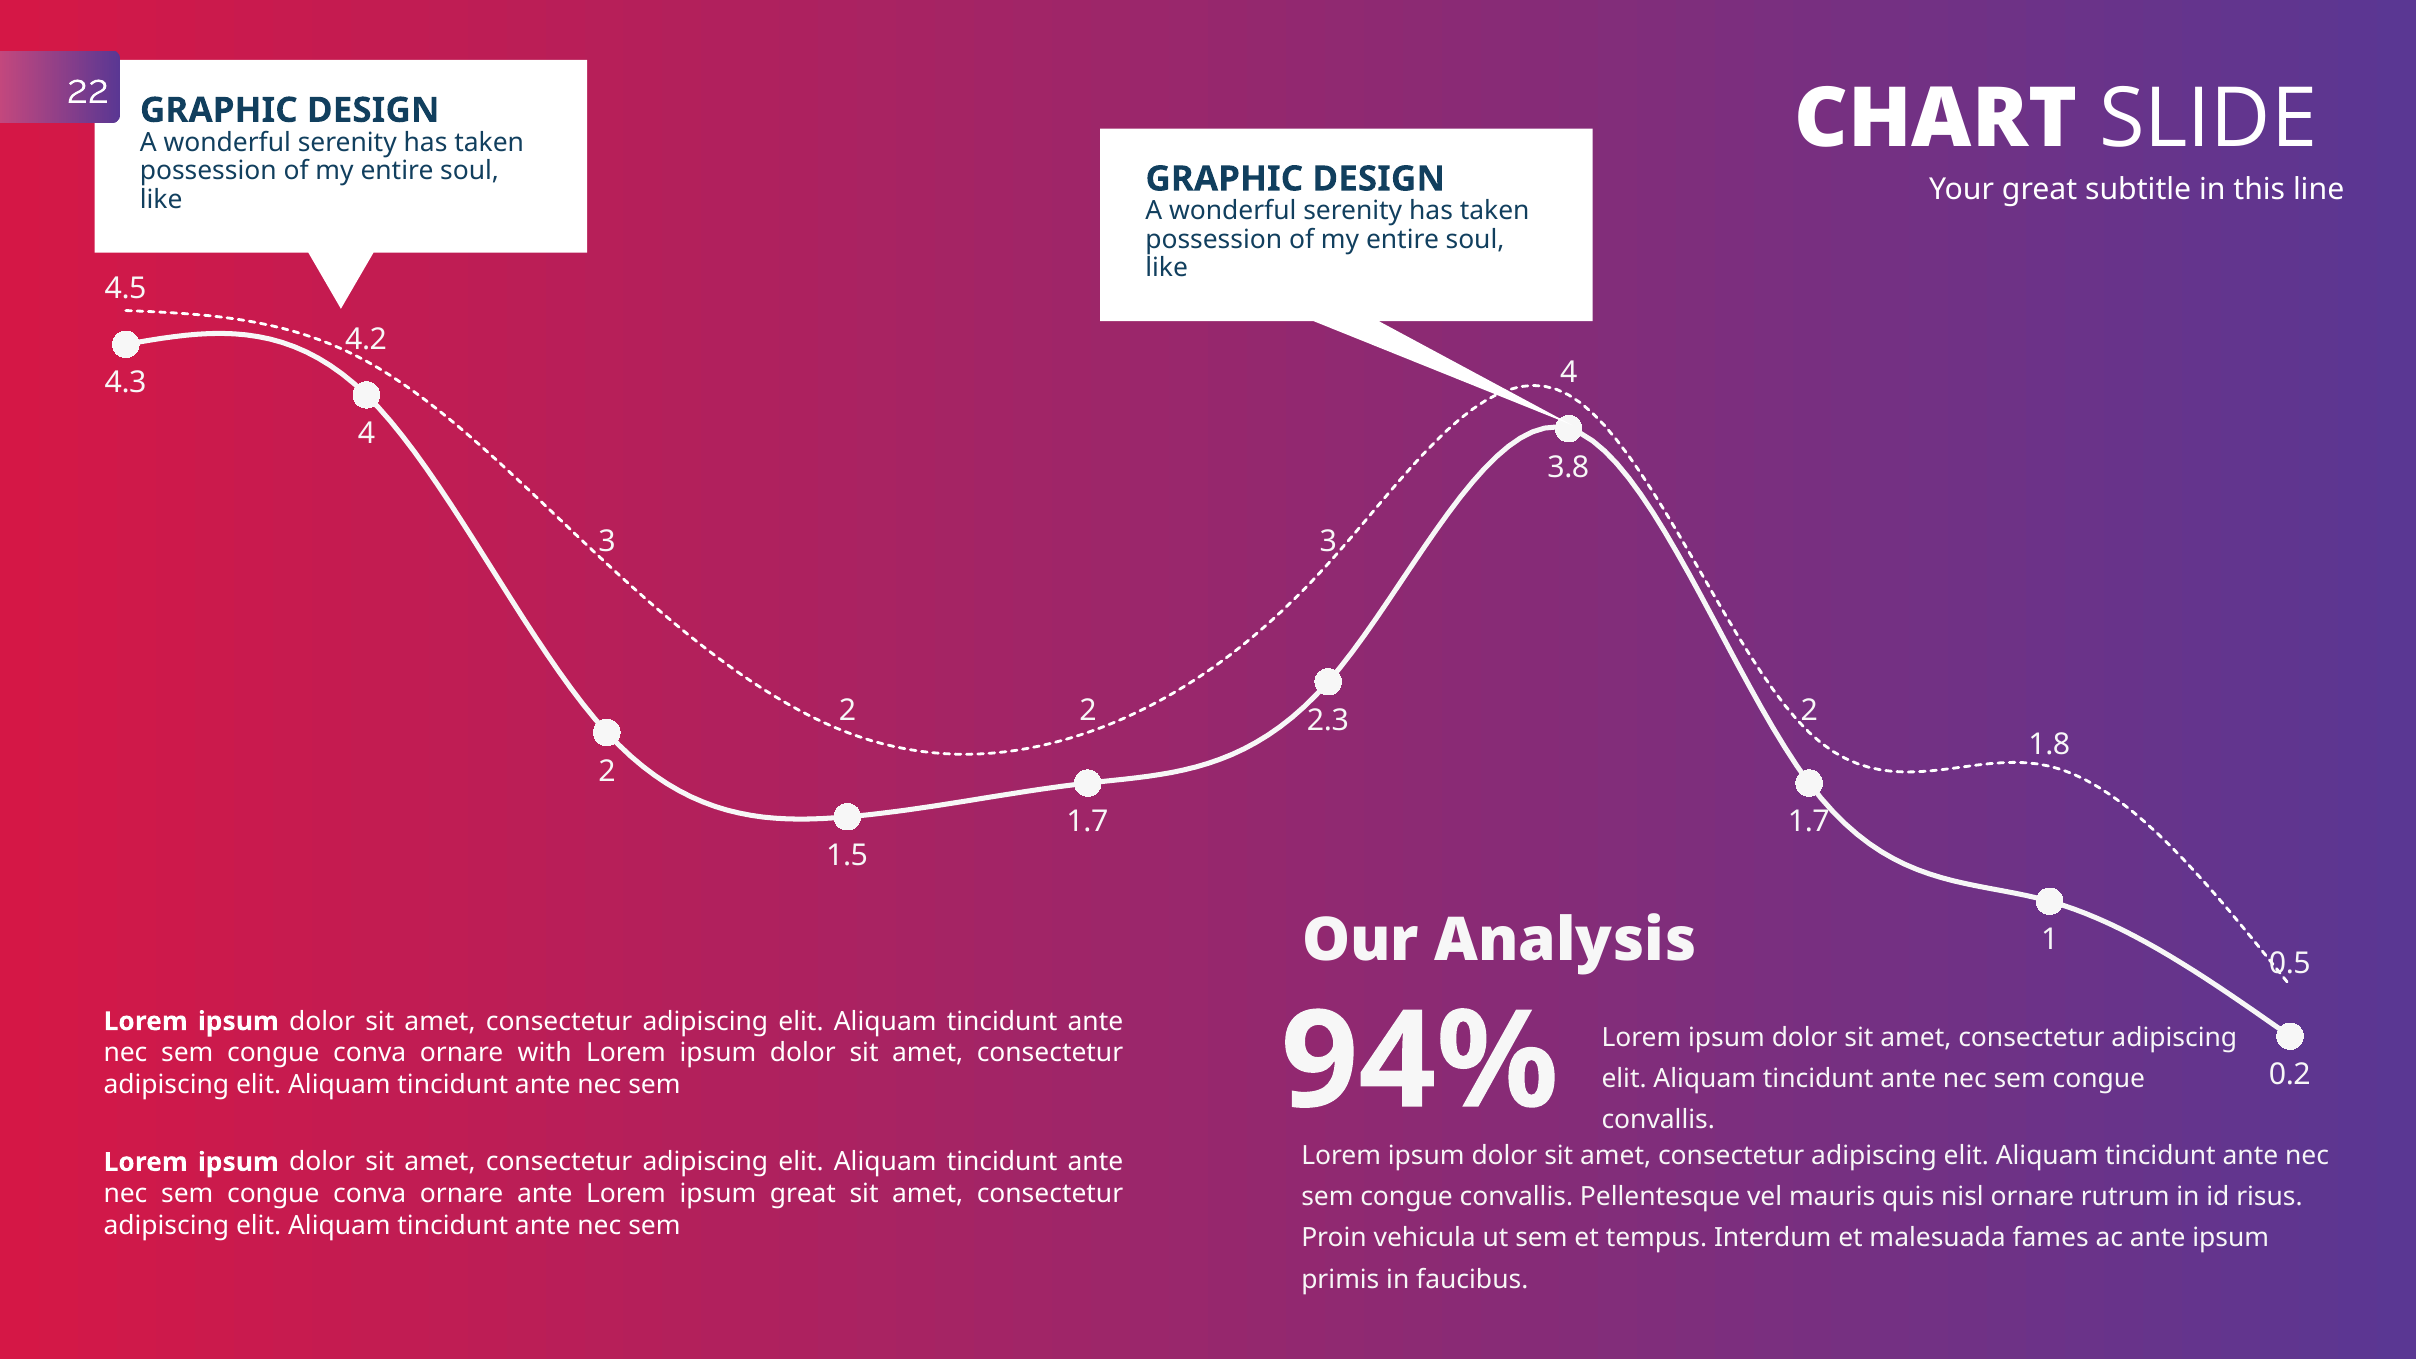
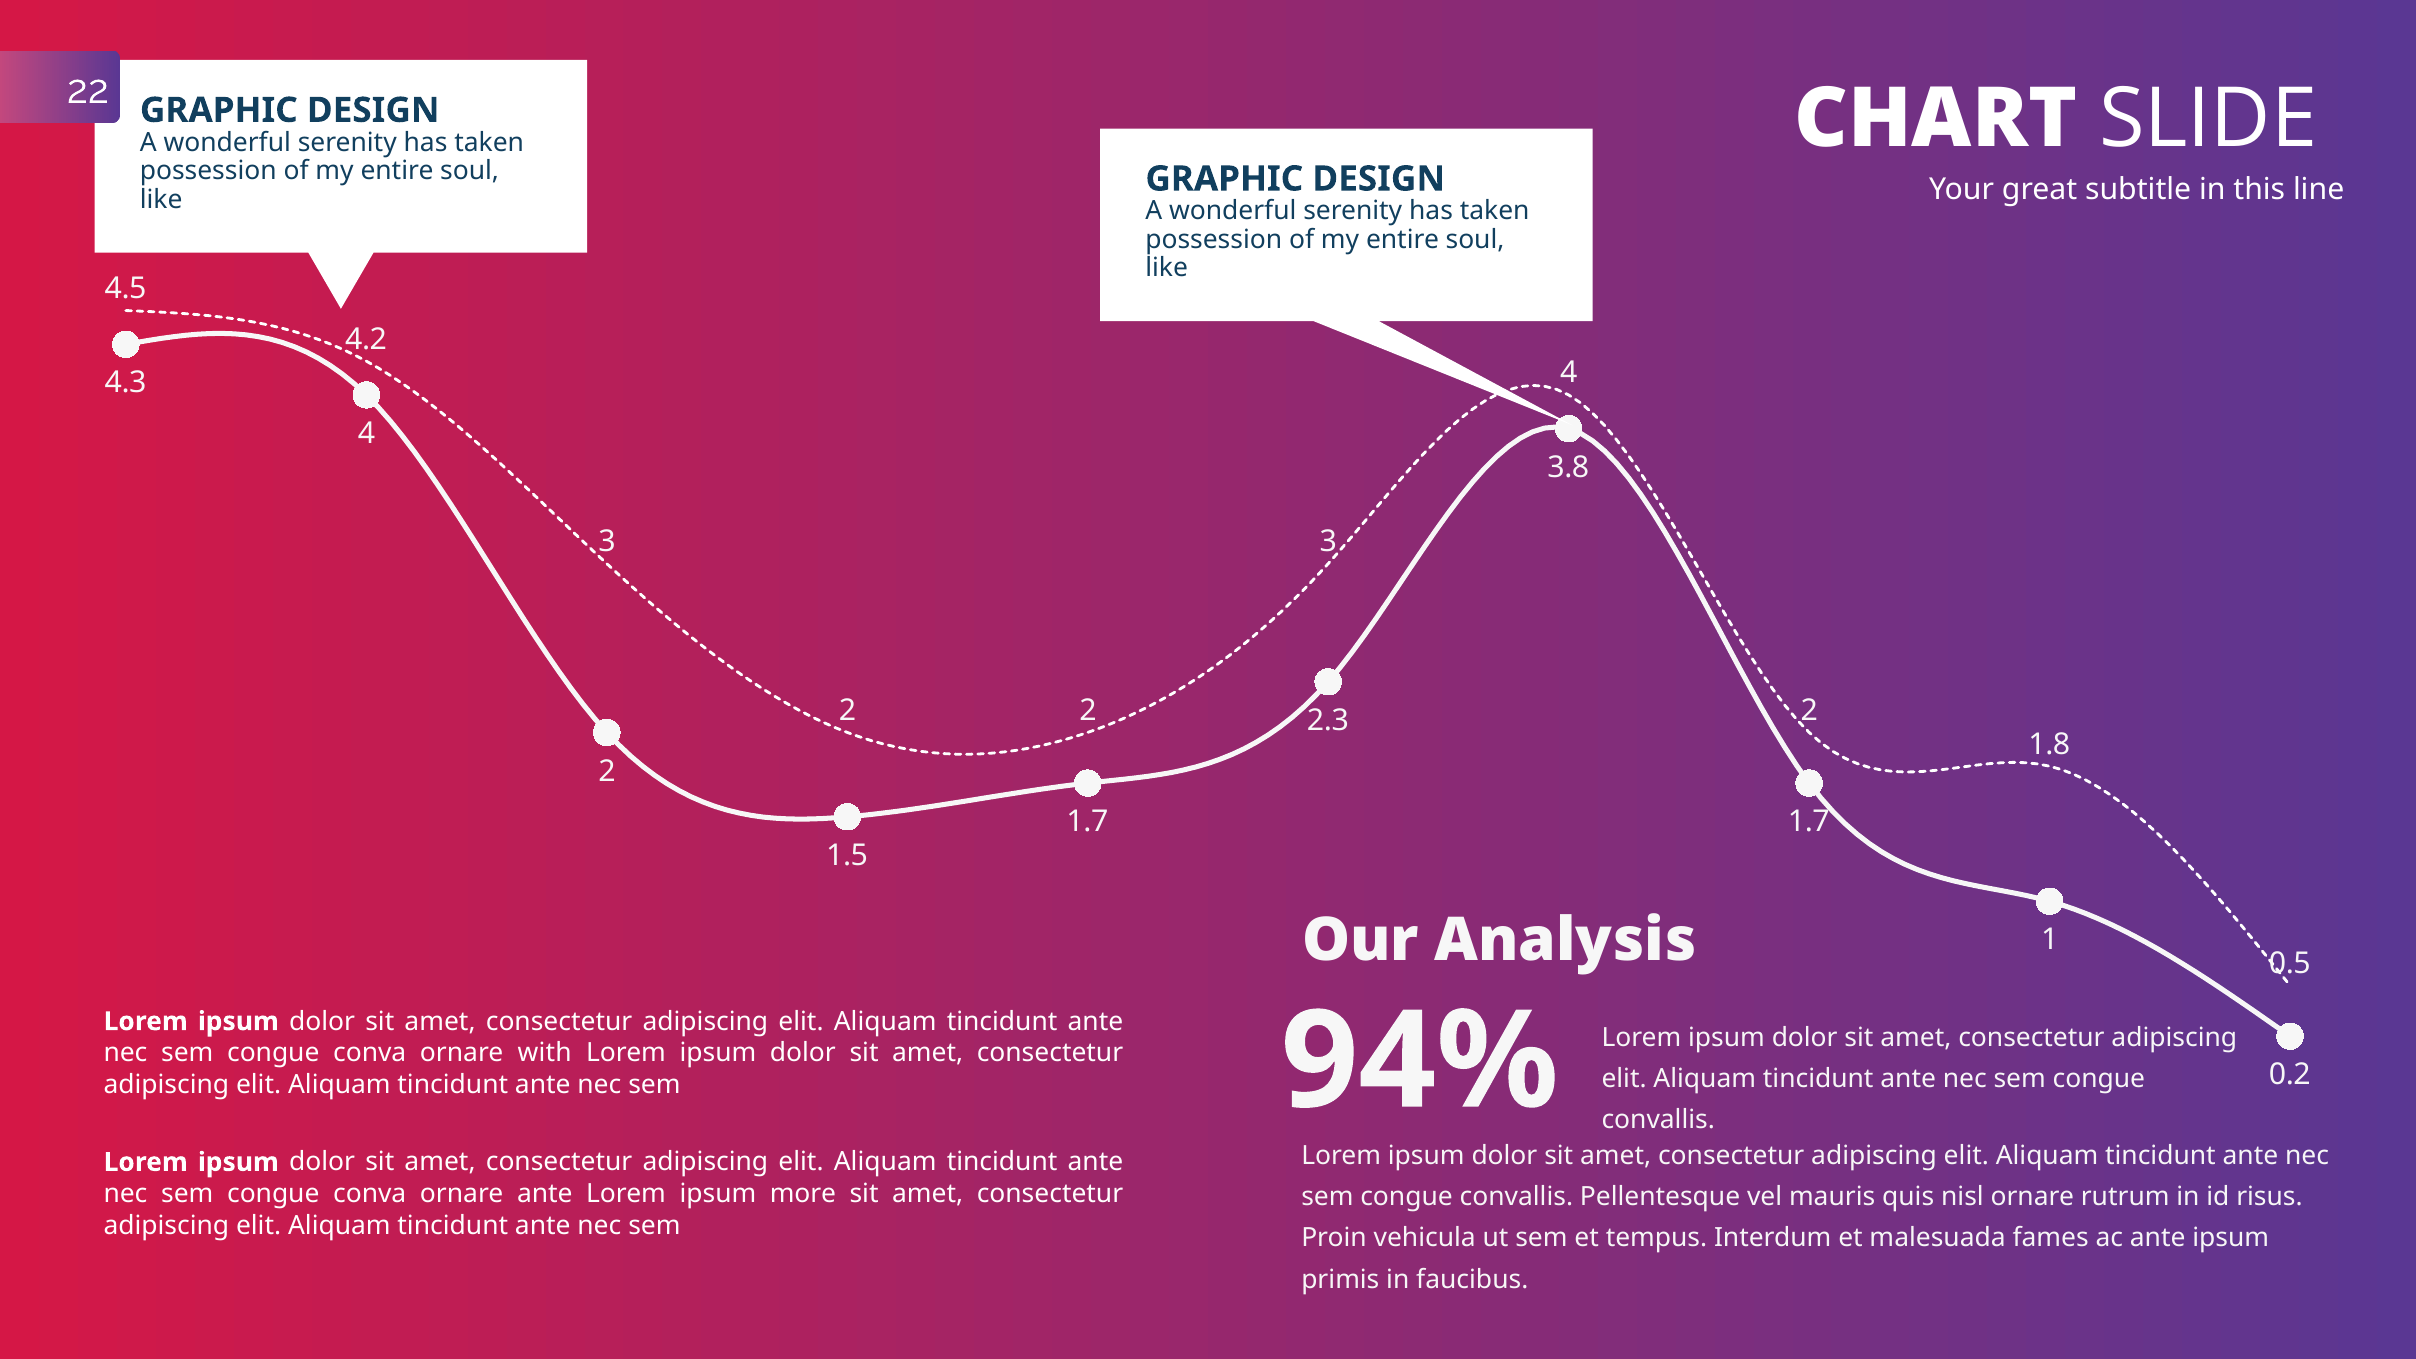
ipsum great: great -> more
